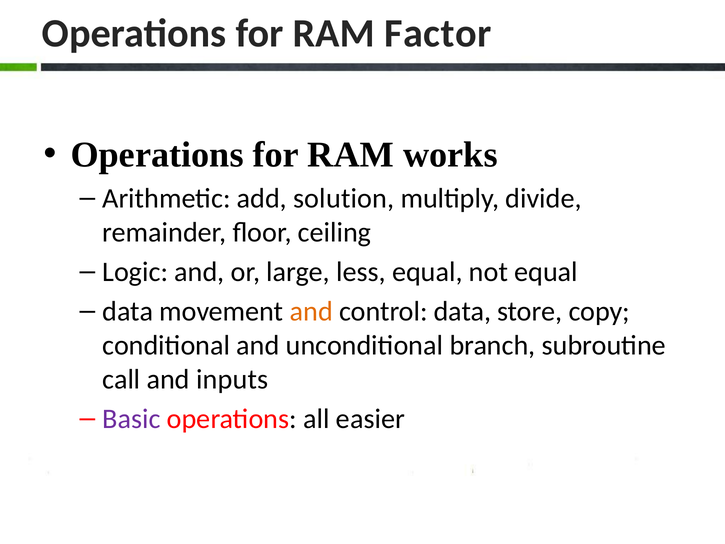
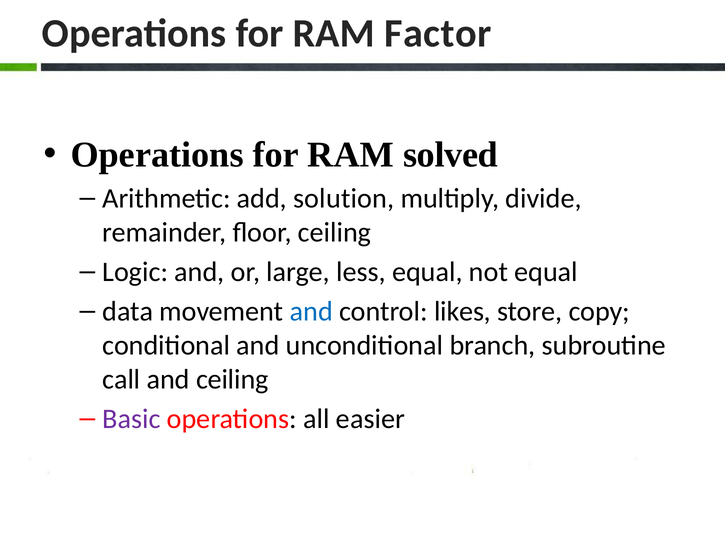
works: works -> solved
and at (311, 311) colour: orange -> blue
control data: data -> likes
and inputs: inputs -> ceiling
